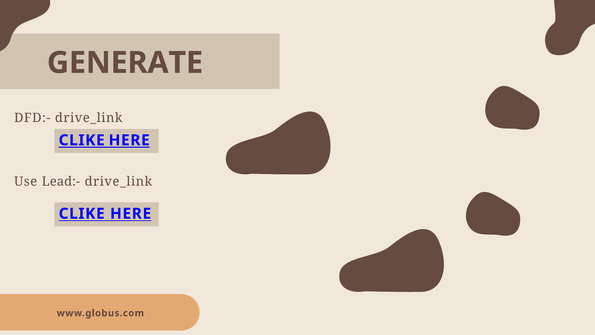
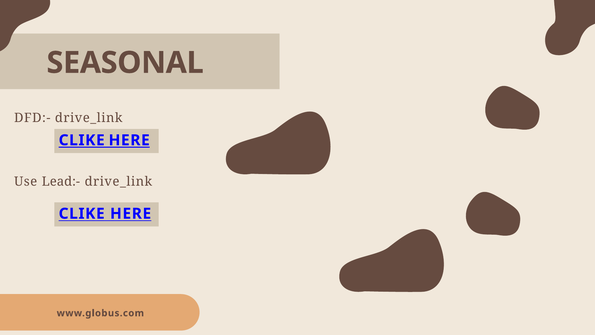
GENERATE: GENERATE -> SEASONAL
